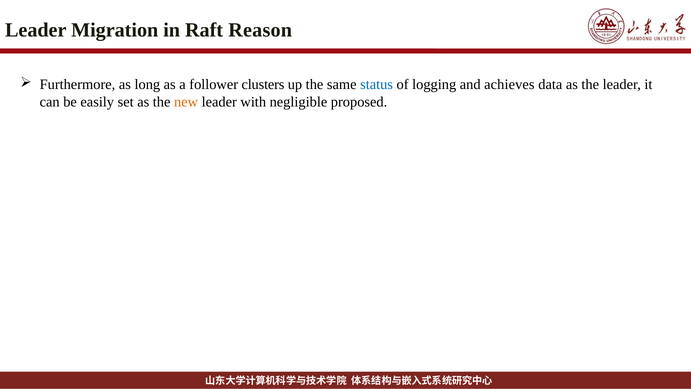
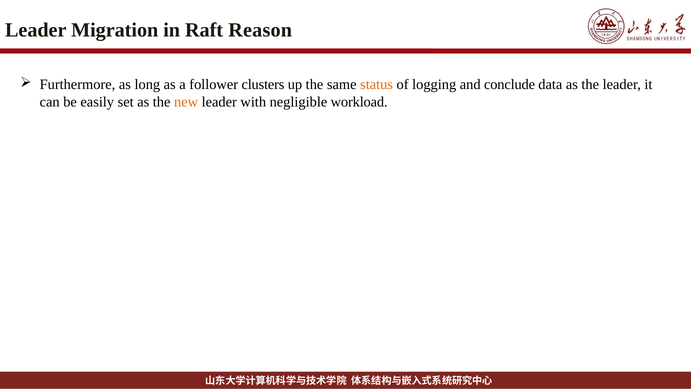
status colour: blue -> orange
achieves: achieves -> conclude
proposed: proposed -> workload
